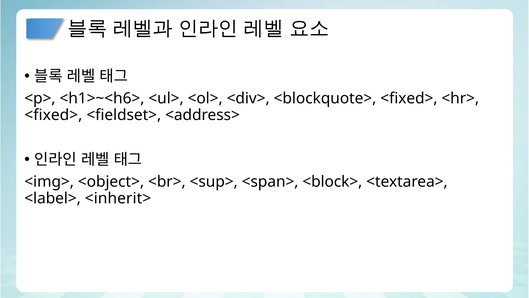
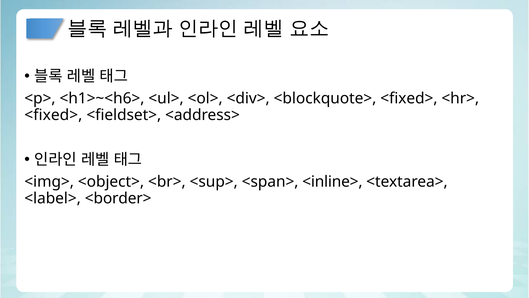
<block>: <block> -> <inline>
<inherit>: <inherit> -> <border>
